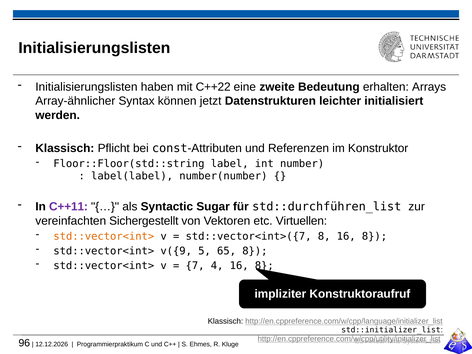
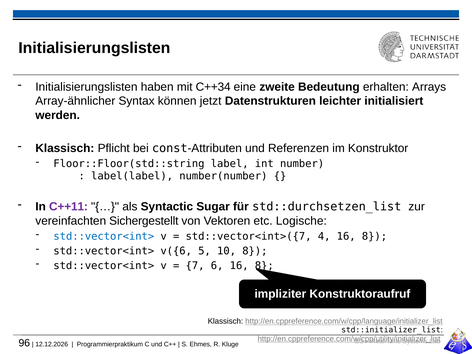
C++22: C++22 -> C++34
std::durchführen_list: std::durchführen_list -> std::durchsetzen_list
Virtuellen: Virtuellen -> Logische
std::vector<int> at (104, 236) colour: orange -> blue
std::vector<int>({7 8: 8 -> 4
v({9: v({9 -> v({6
65: 65 -> 10
4: 4 -> 6
